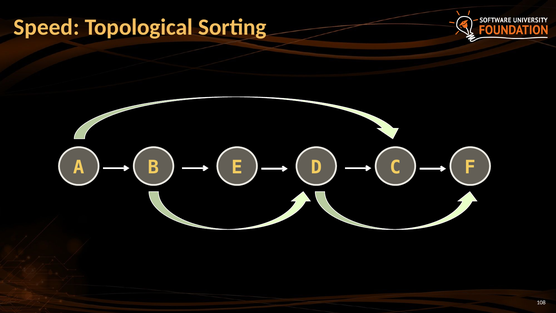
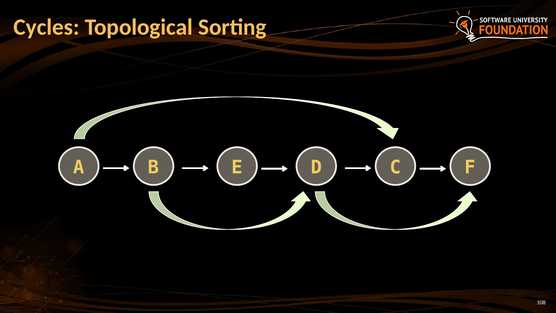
Speed: Speed -> Cycles
